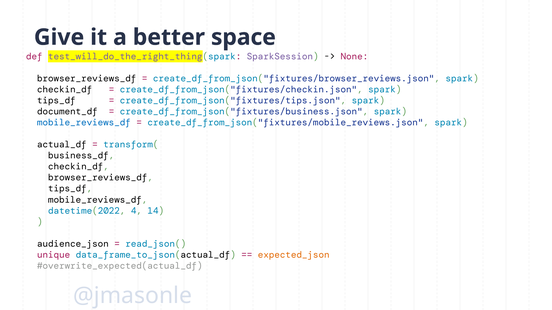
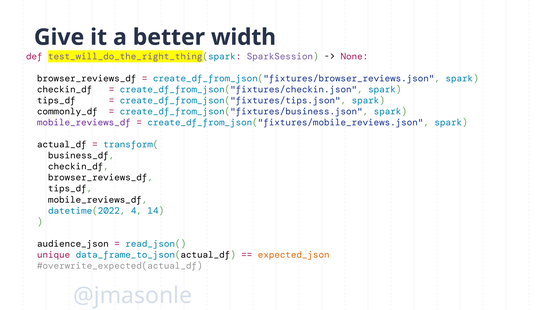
space: space -> width
document_df: document_df -> commonly_df
mobile_reviews_df at (84, 123) colour: blue -> purple
